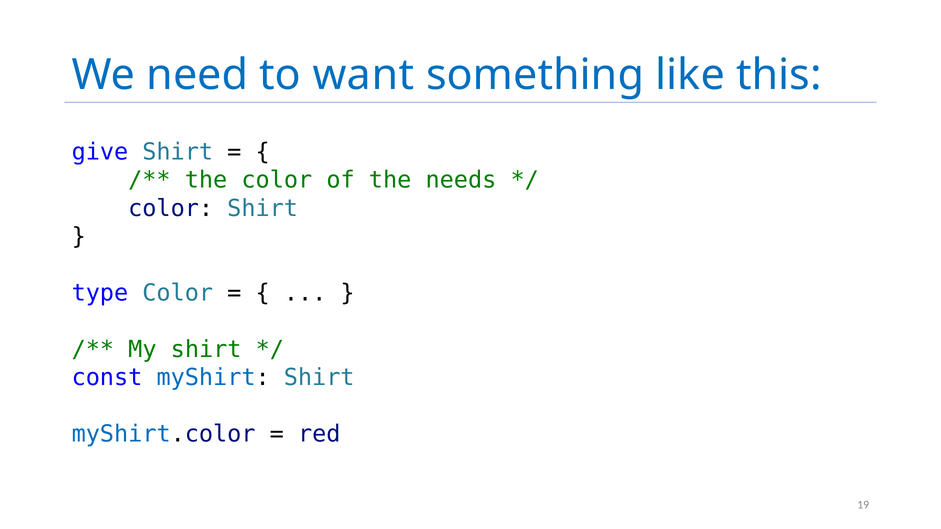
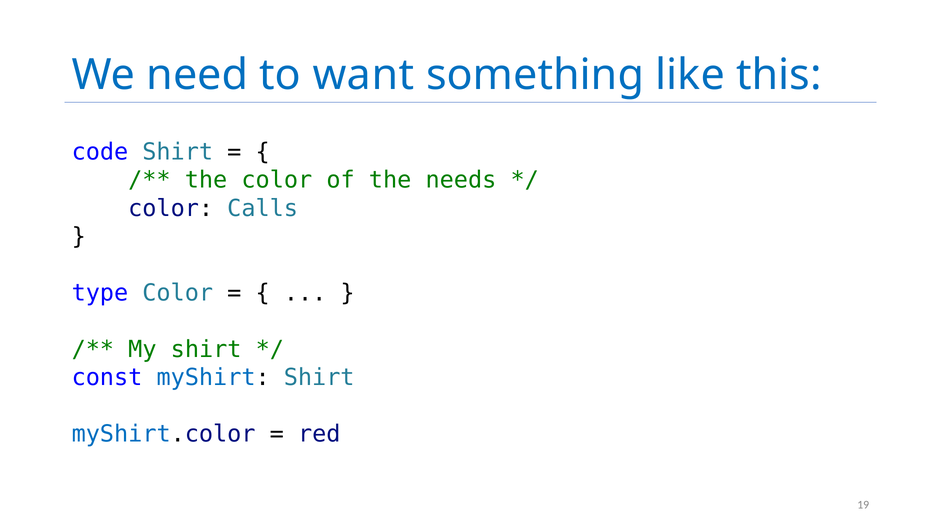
give: give -> code
color Shirt: Shirt -> Calls
